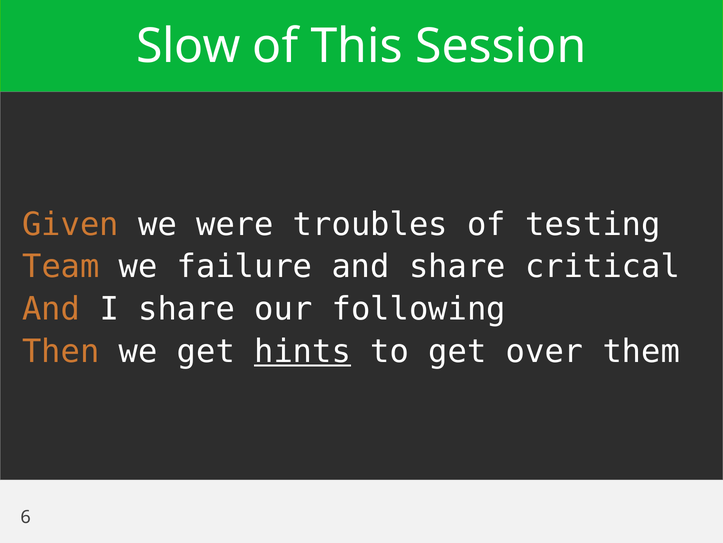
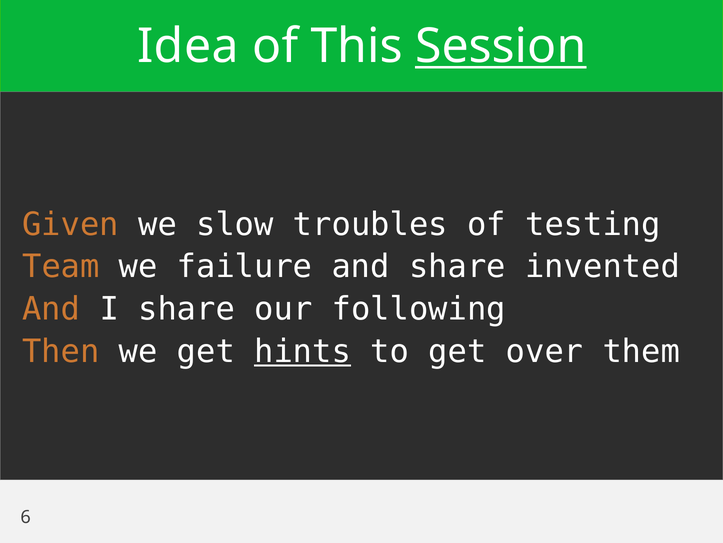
Slow: Slow -> Idea
Session underline: none -> present
were: were -> slow
critical: critical -> invented
